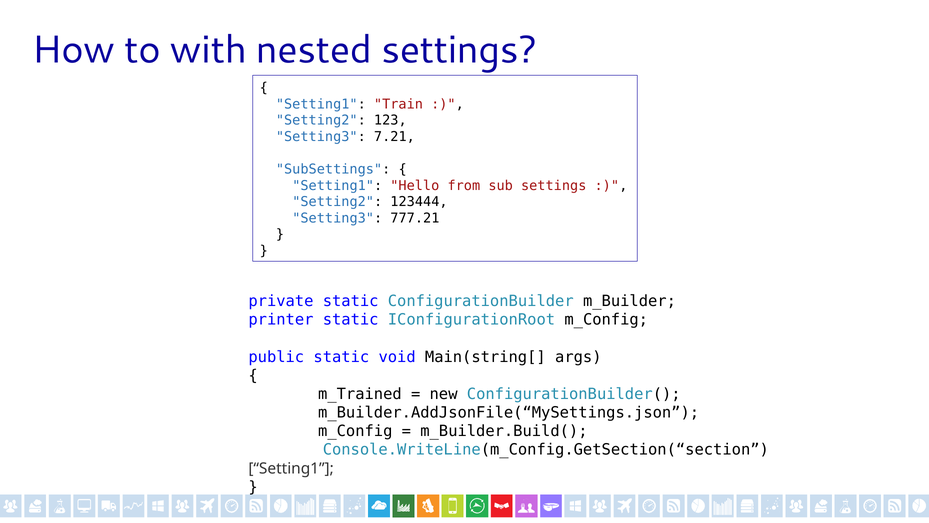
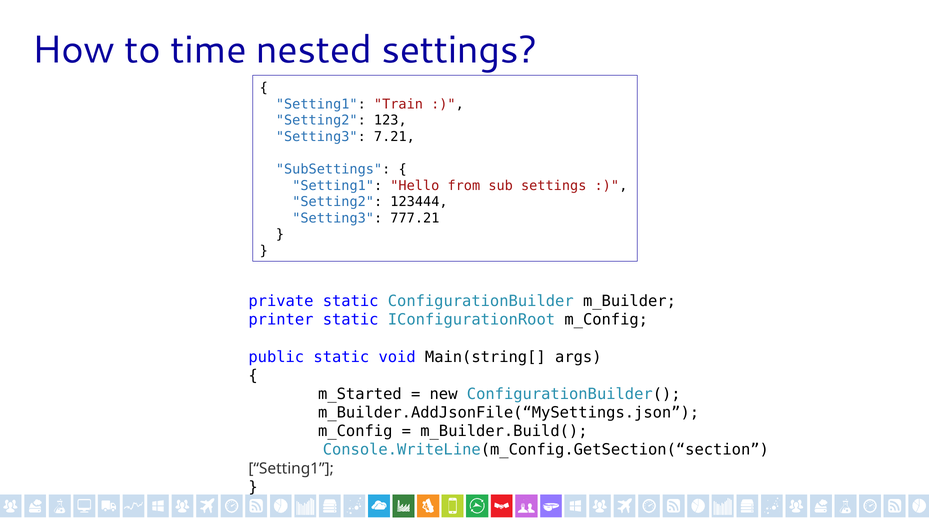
with: with -> time
m_Trained: m_Trained -> m_Started
